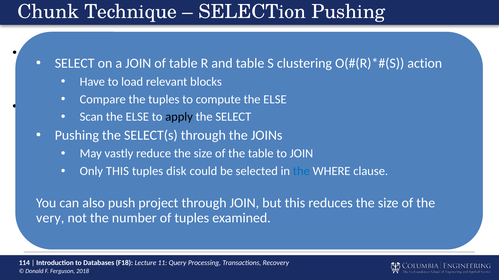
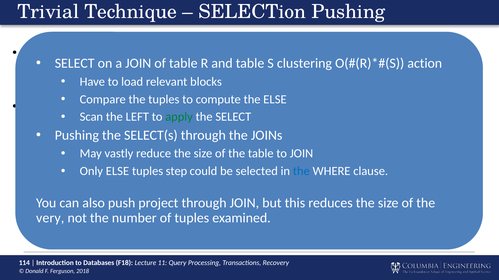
Chunk: Chunk -> Trivial
ELSE at (137, 117): ELSE -> LEFT
apply colour: black -> green
THIS at (117, 172): THIS -> ELSE
disk: disk -> step
